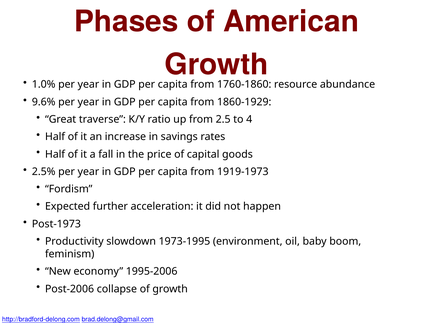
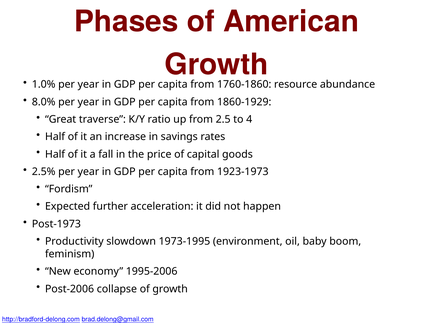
9.6%: 9.6% -> 8.0%
1919-1973: 1919-1973 -> 1923-1973
